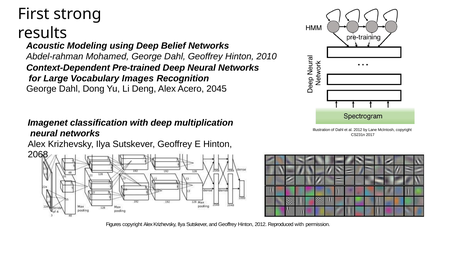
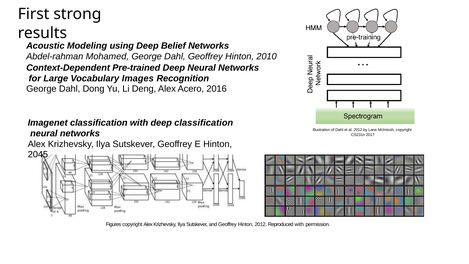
2045: 2045 -> 2016
deep multiplication: multiplication -> classification
2068: 2068 -> 2045
